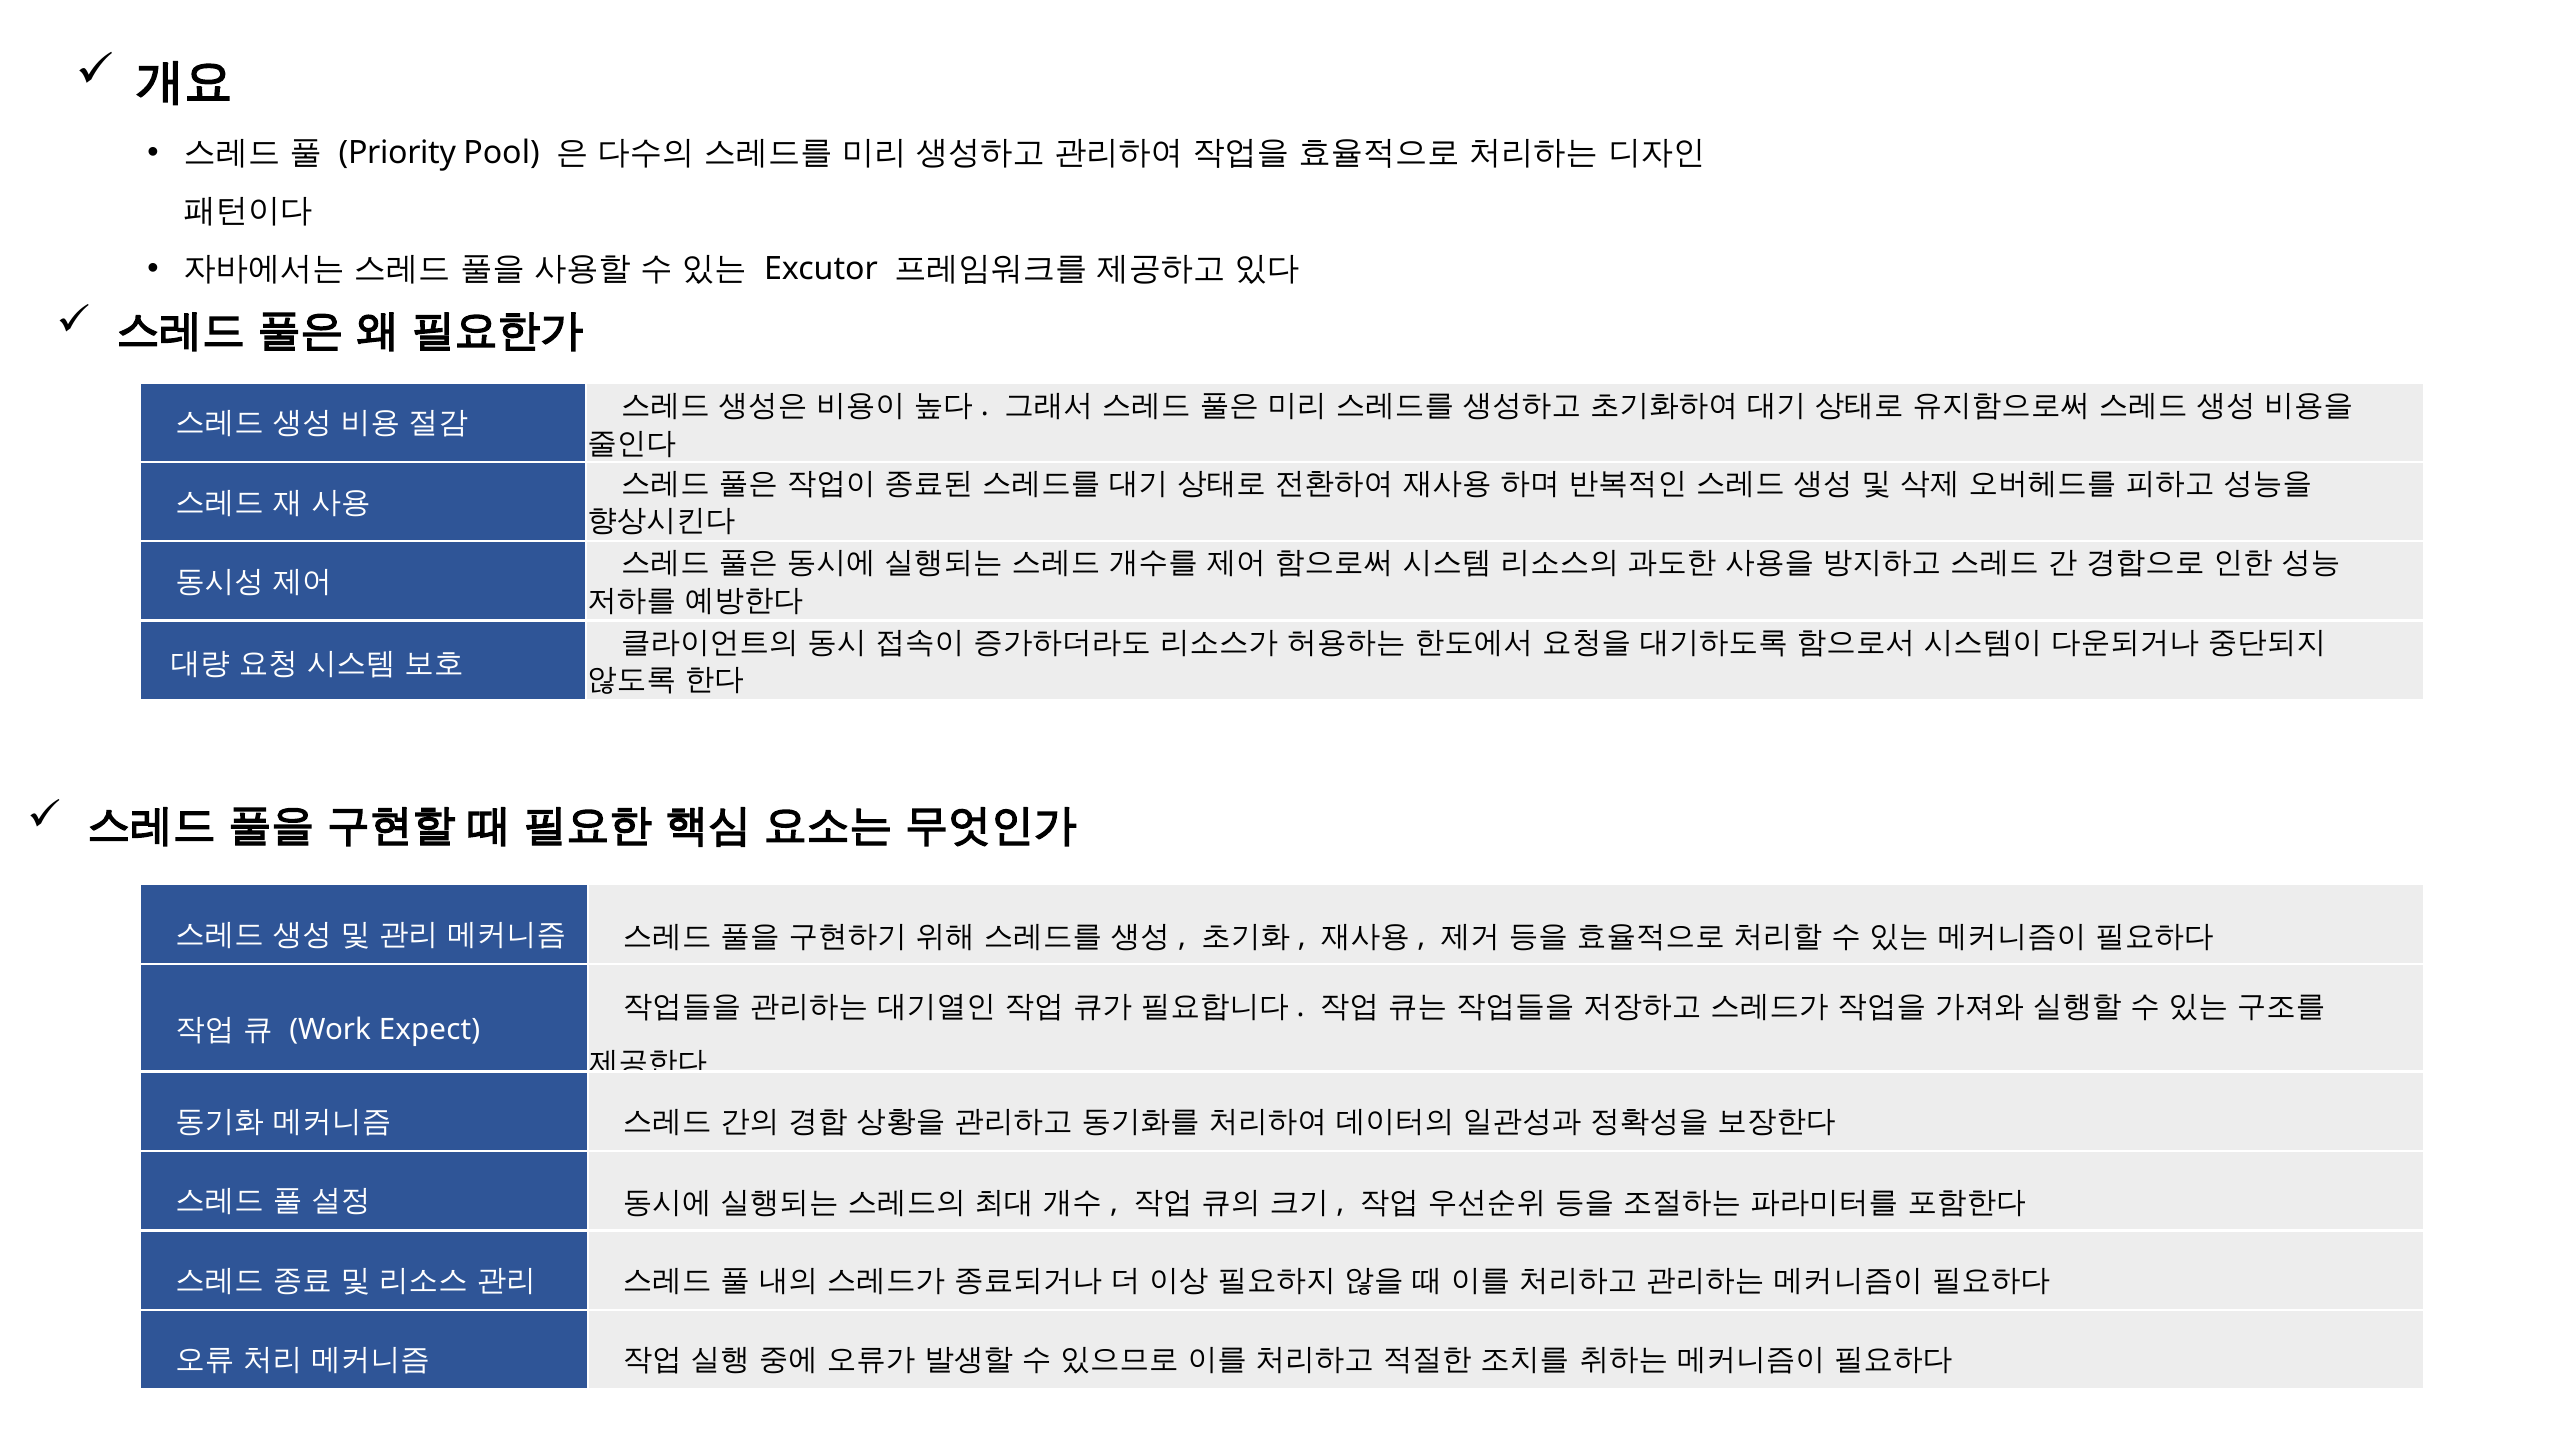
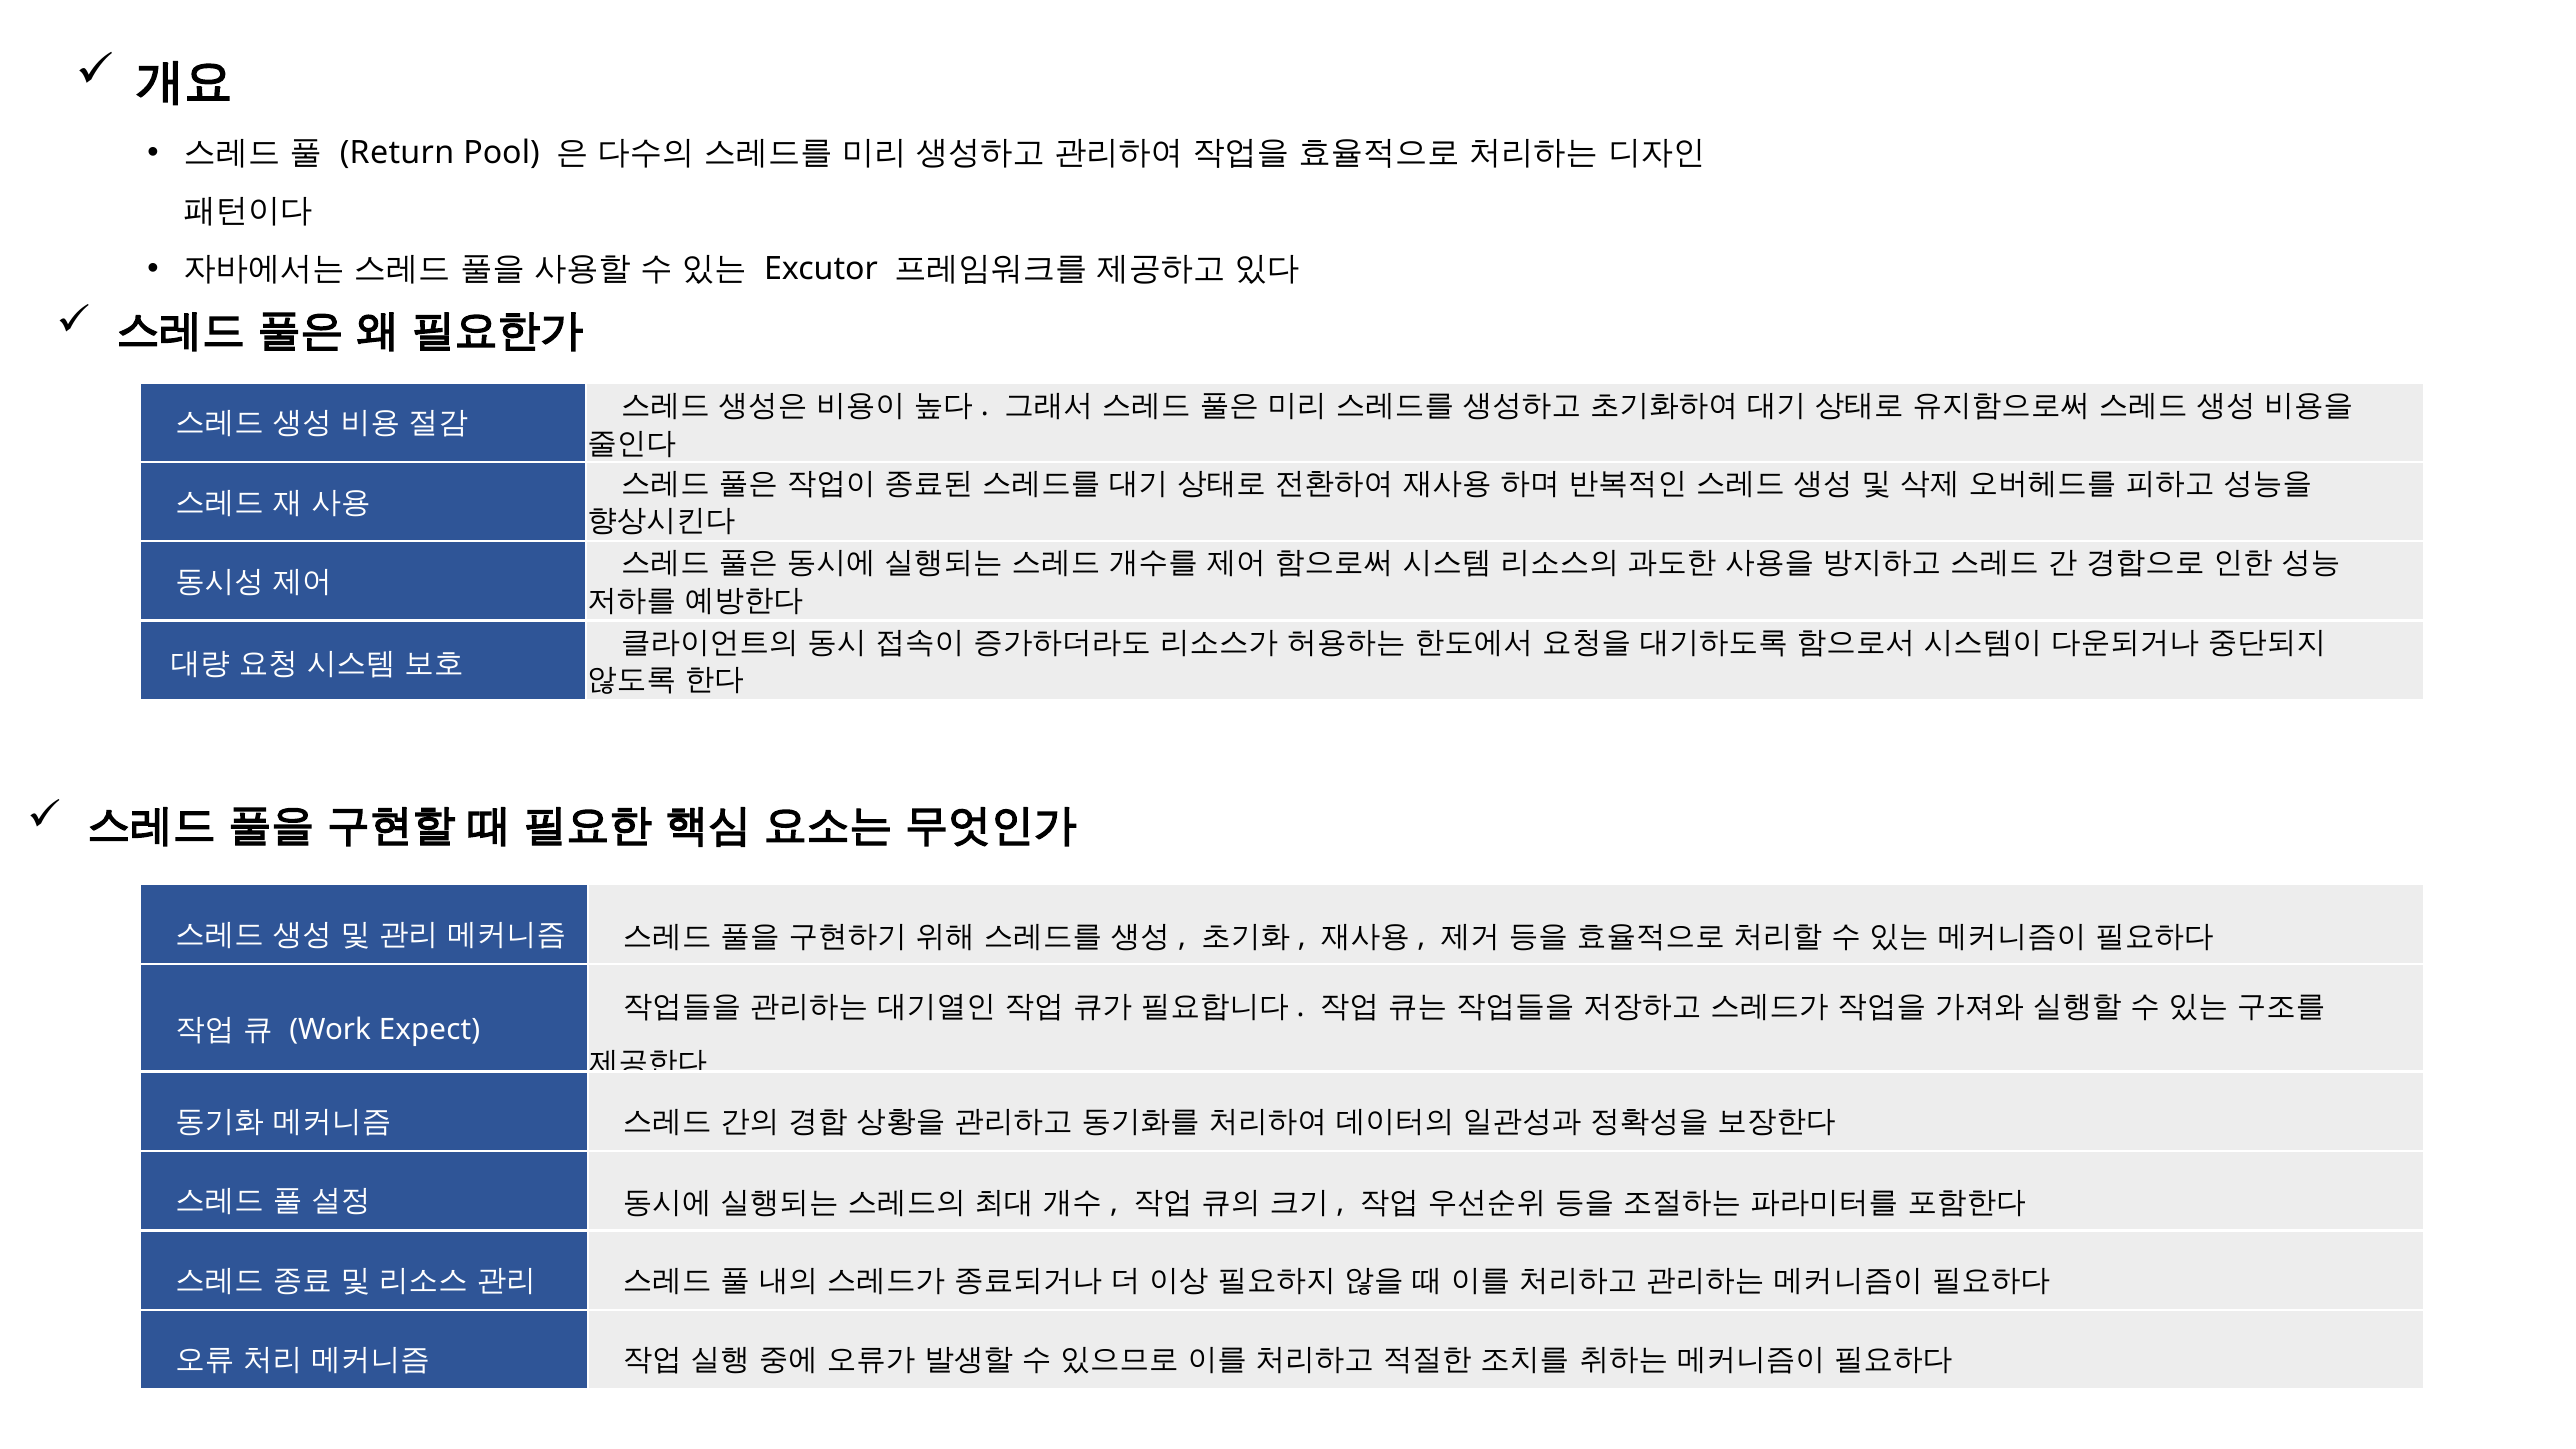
Priority: Priority -> Return
